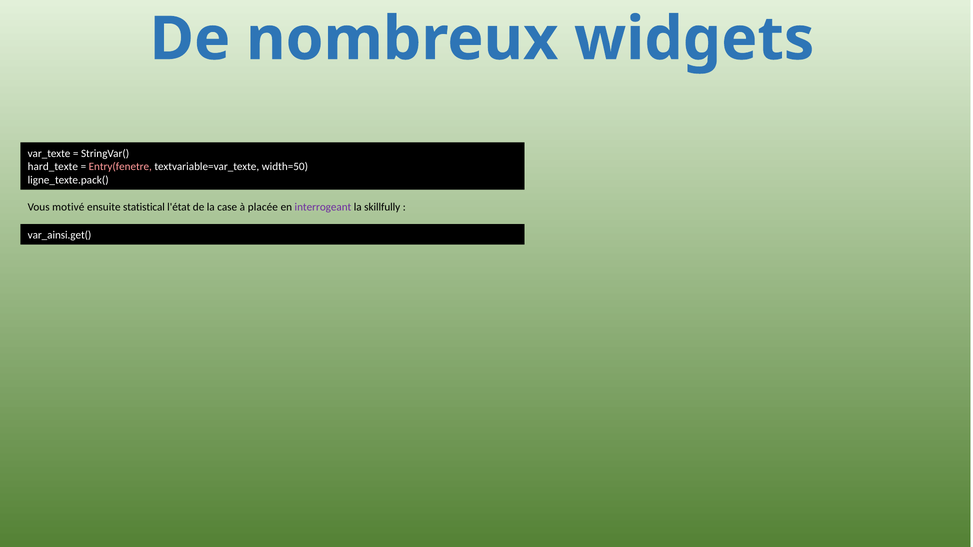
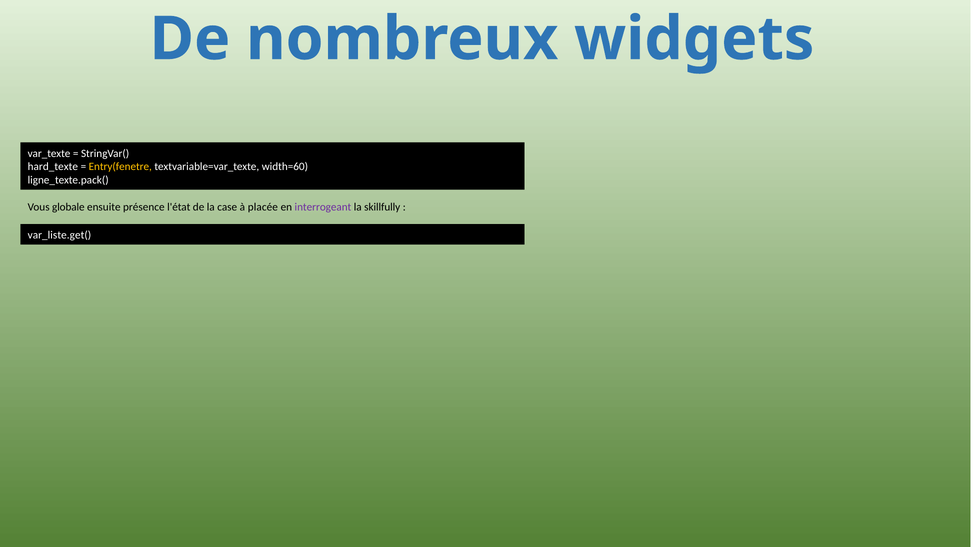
Entry(fenetre colour: pink -> yellow
width=50: width=50 -> width=60
motivé: motivé -> globale
statistical: statistical -> présence
var_ainsi.get(: var_ainsi.get( -> var_liste.get(
